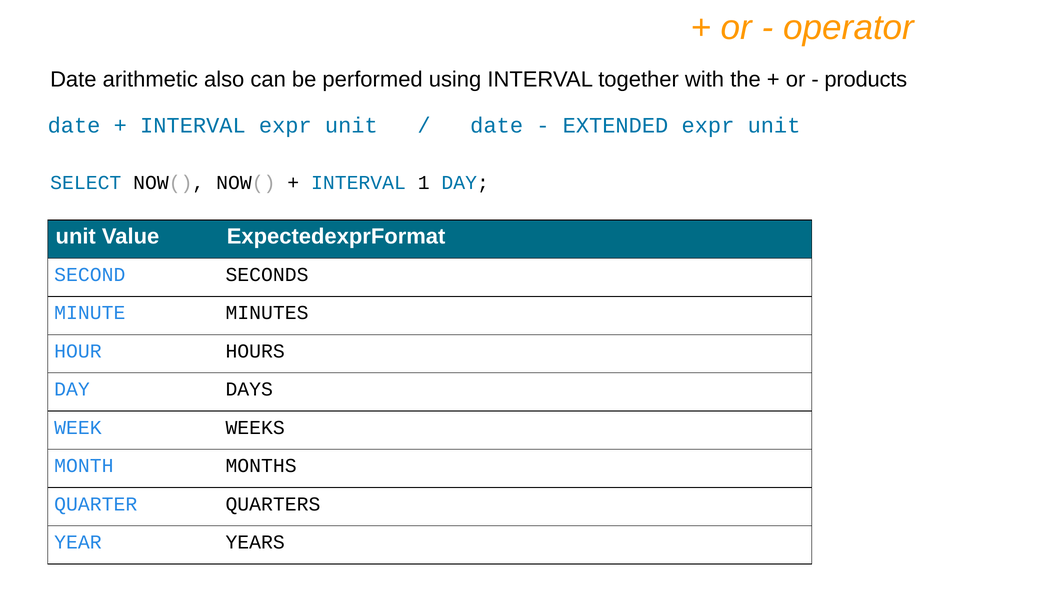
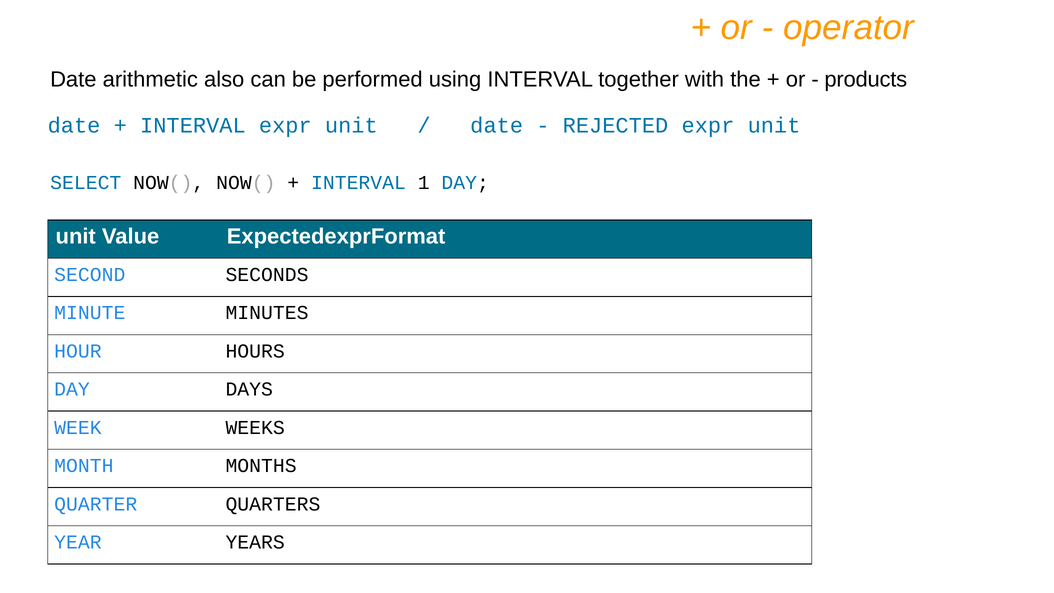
EXTENDED: EXTENDED -> REJECTED
